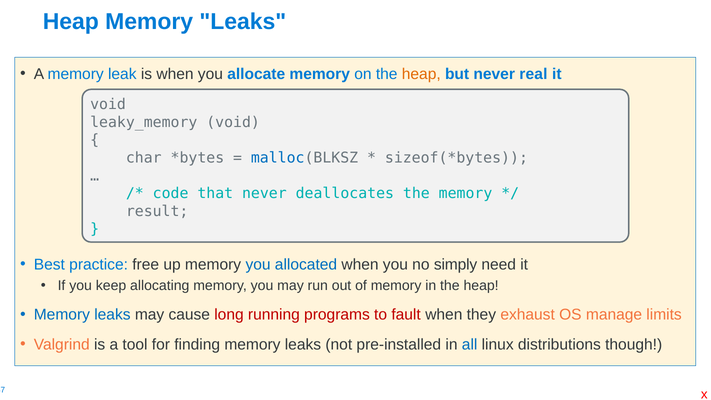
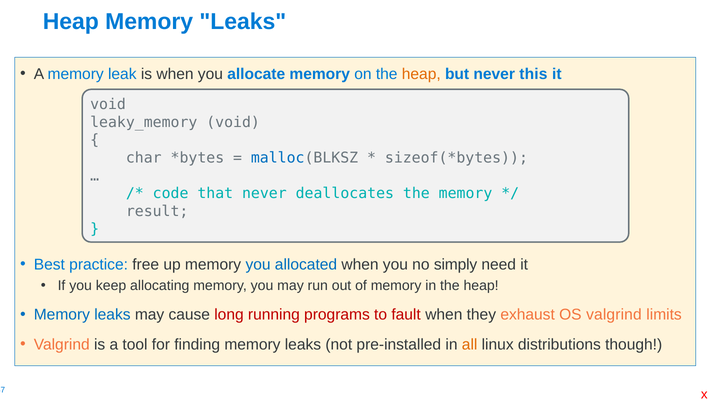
real: real -> this
OS manage: manage -> valgrind
all colour: blue -> orange
